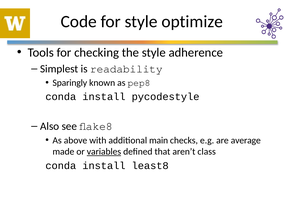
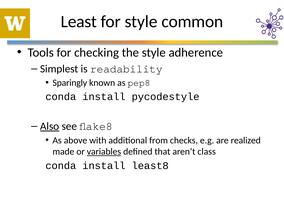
Code: Code -> Least
optimize: optimize -> common
Also underline: none -> present
main: main -> from
average: average -> realized
